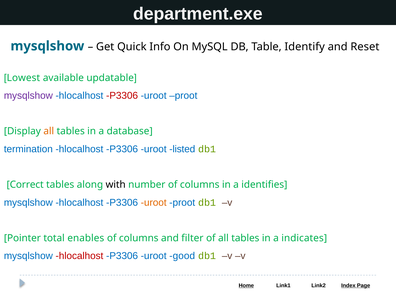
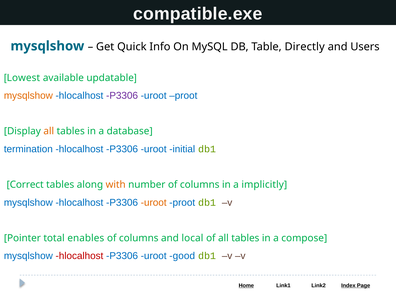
department.exe: department.exe -> compatible.exe
Identify: Identify -> Directly
Reset: Reset -> Users
mysqlshow at (28, 96) colour: purple -> orange
P3306 at (122, 96) colour: red -> purple
listed: listed -> initial
with colour: black -> orange
identifies: identifies -> implicitly
filter: filter -> local
indicates: indicates -> compose
